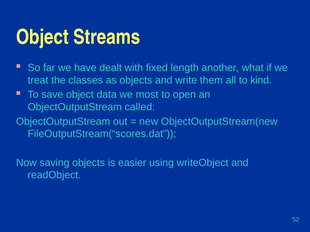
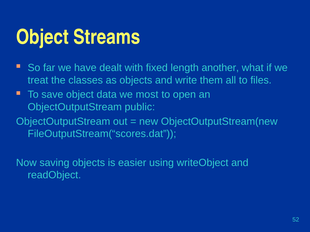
kind: kind -> files
called: called -> public
